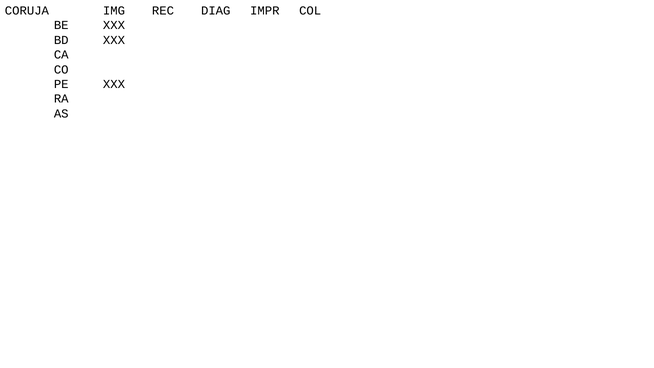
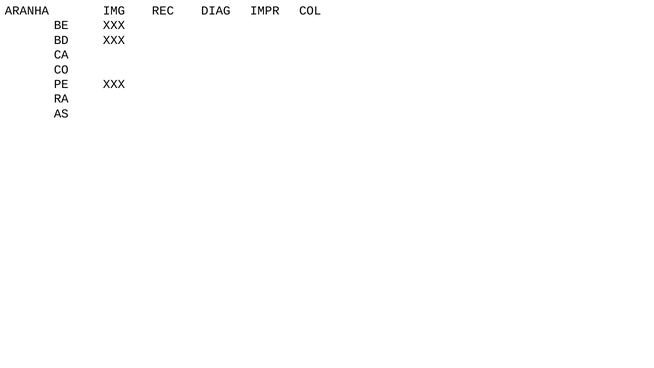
CORUJA: CORUJA -> ARANHA
